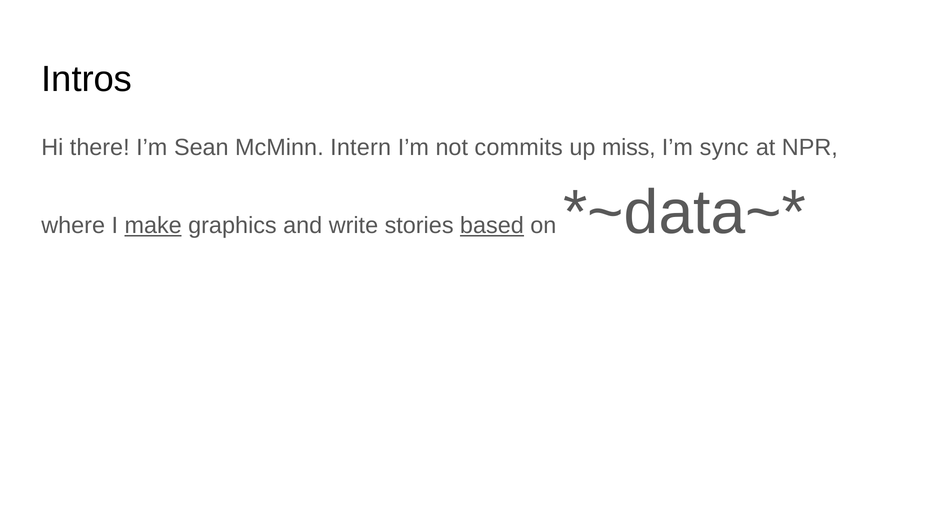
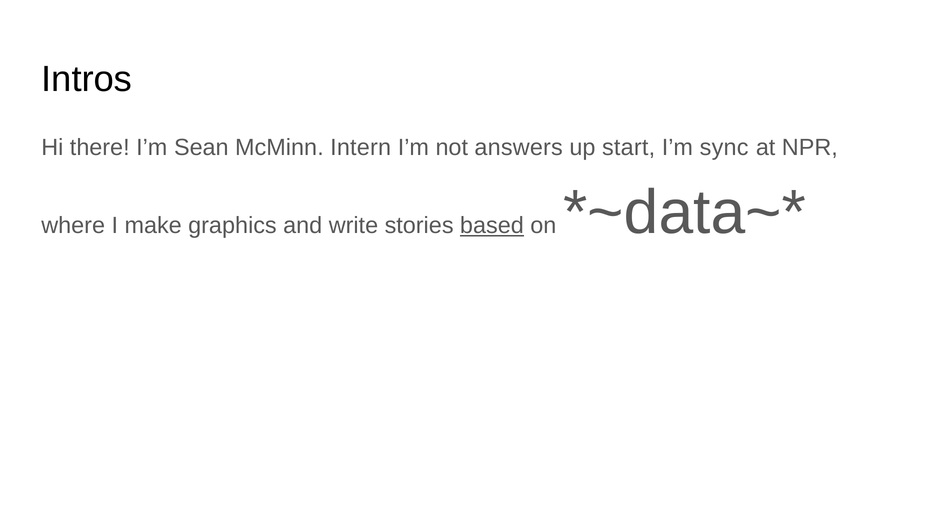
commits: commits -> answers
miss: miss -> start
make underline: present -> none
